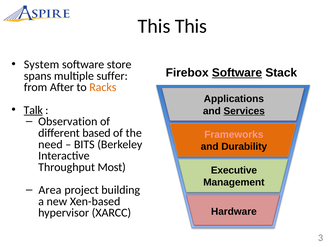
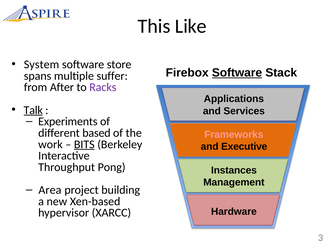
This This: This -> Like
Racks colour: orange -> purple
Services underline: present -> none
Observation: Observation -> Experiments
need: need -> work
BITS underline: none -> present
Durability: Durability -> Executive
Most: Most -> Pong
Executive: Executive -> Instances
